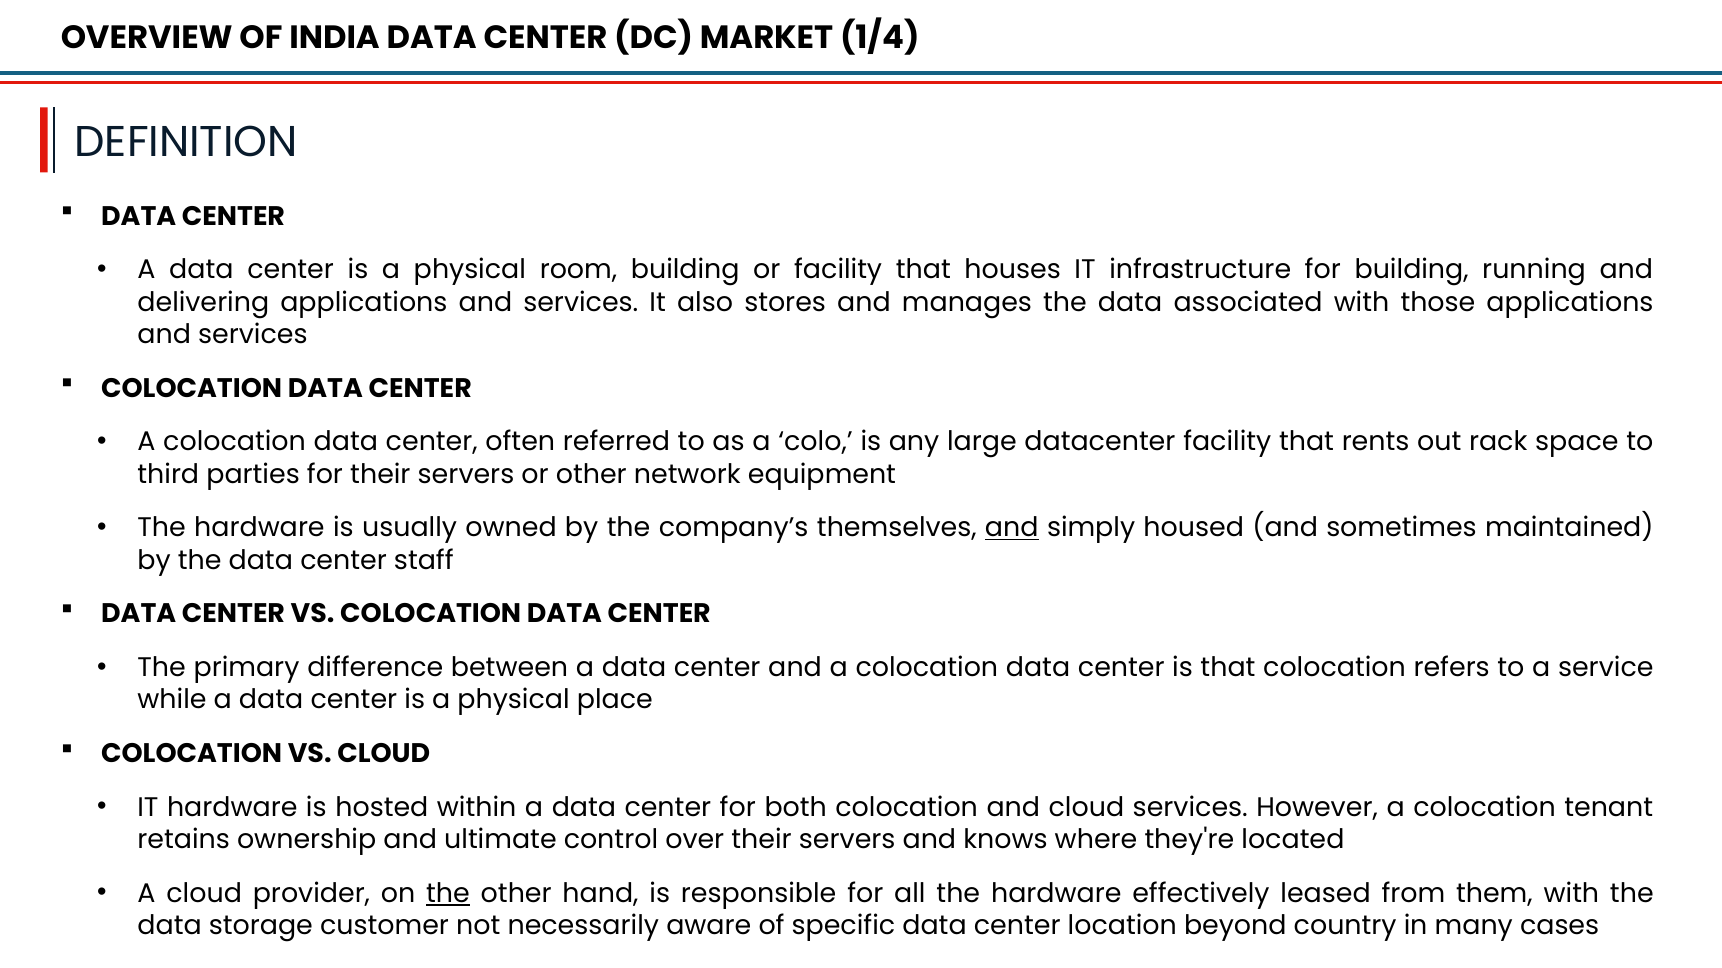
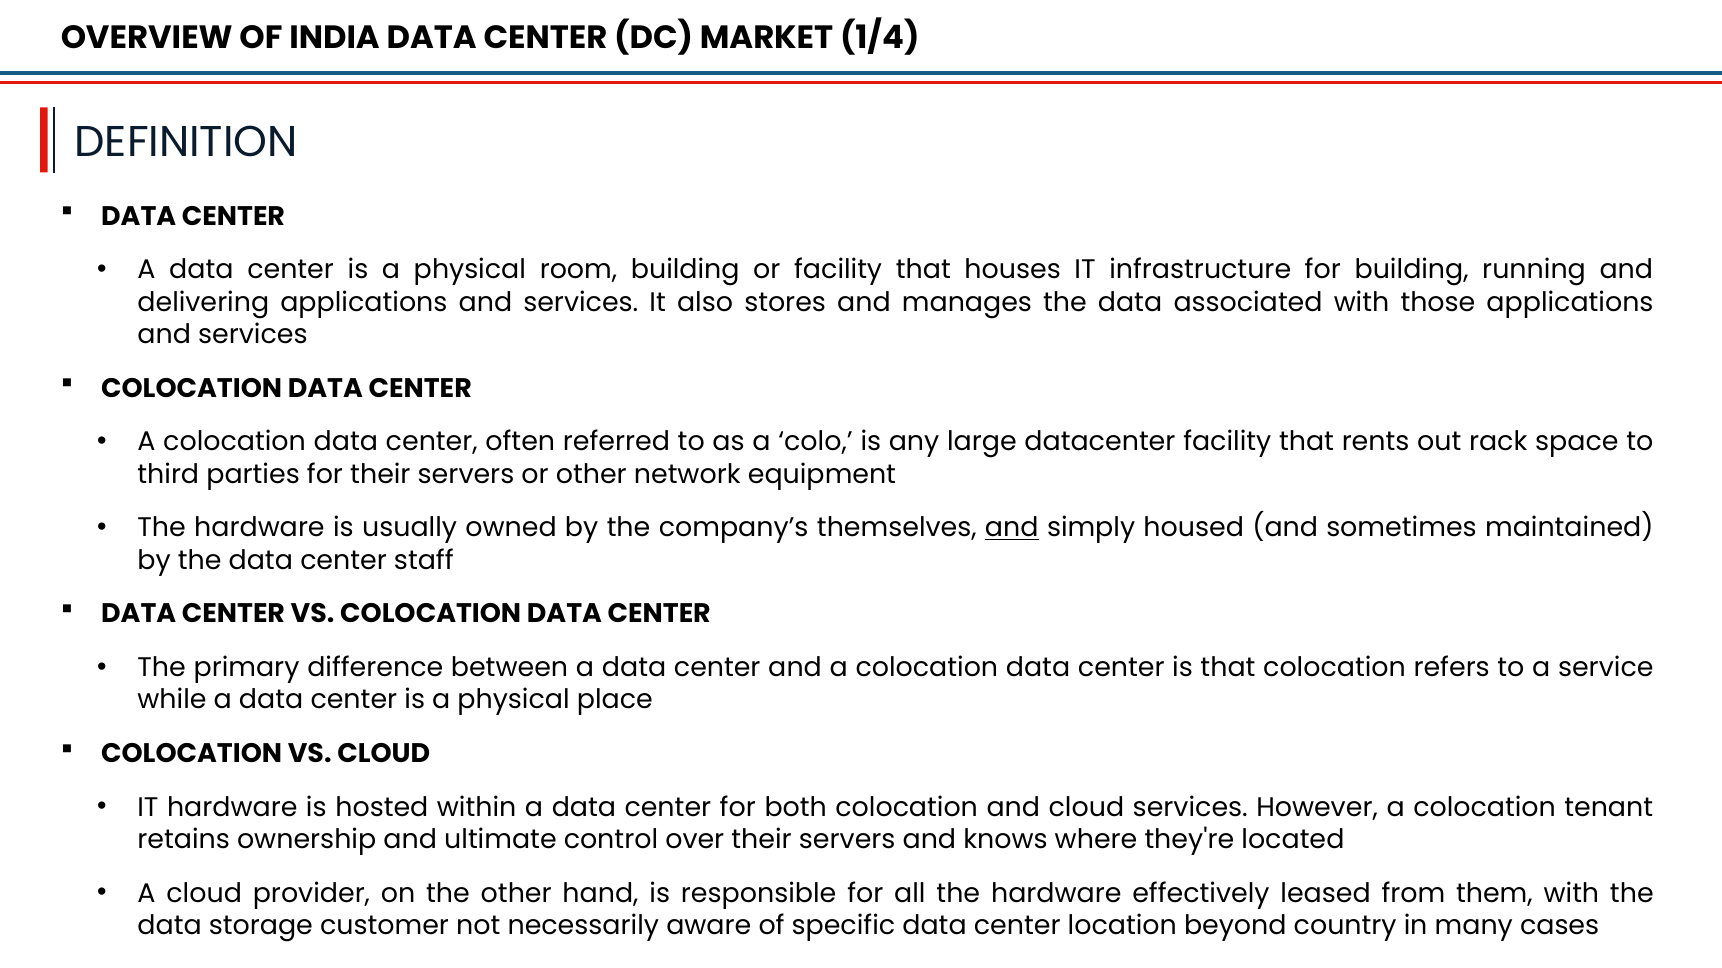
the at (448, 894) underline: present -> none
